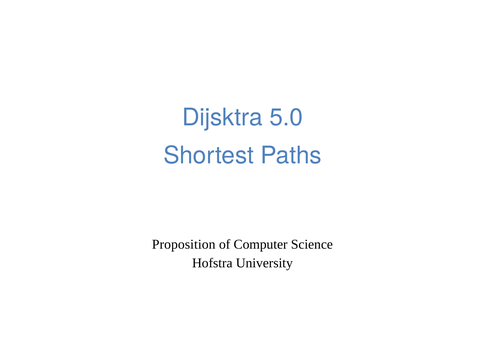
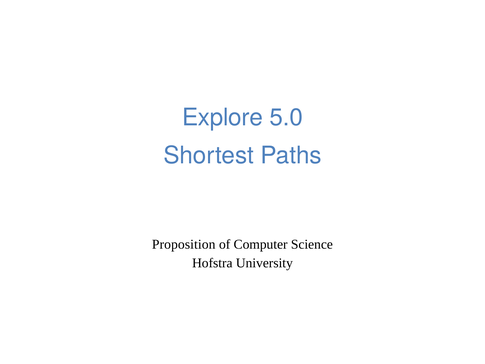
Dijsktra: Dijsktra -> Explore
